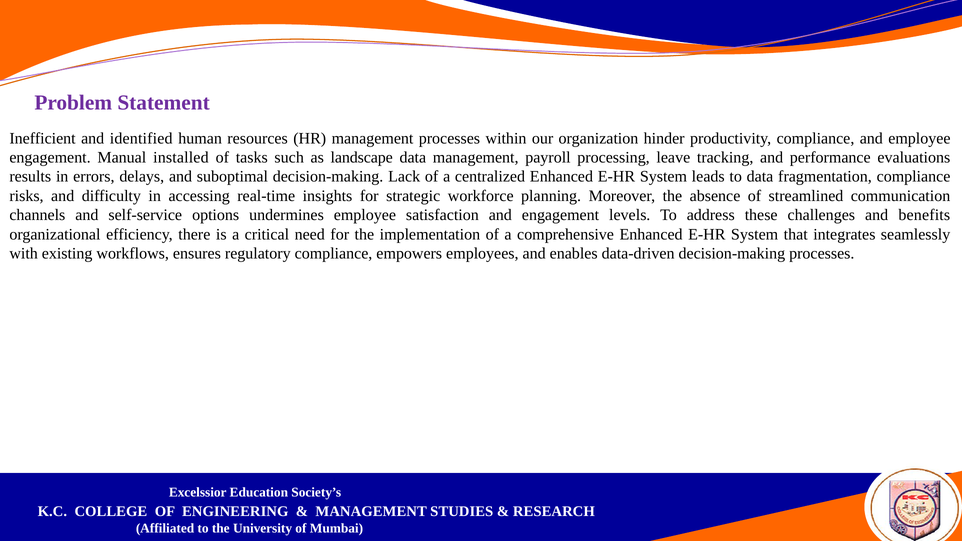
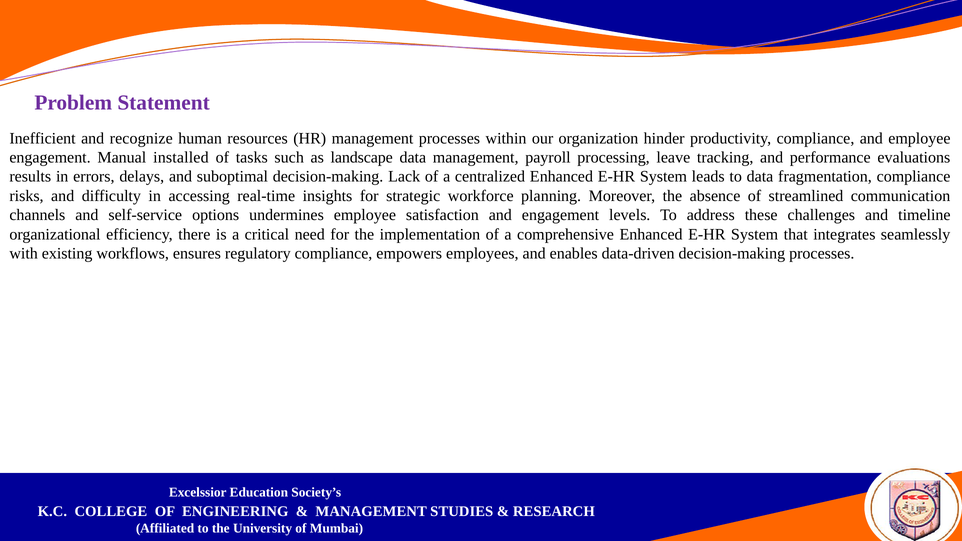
identified: identified -> recognize
benefits: benefits -> timeline
